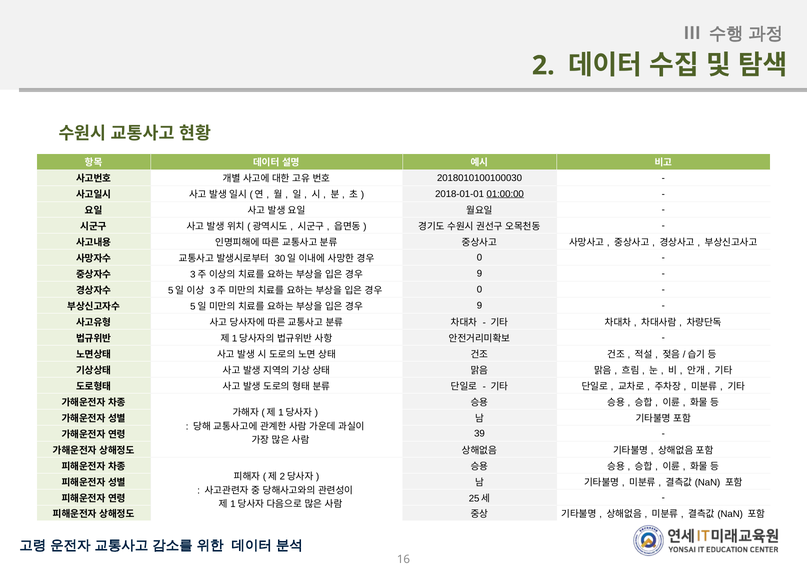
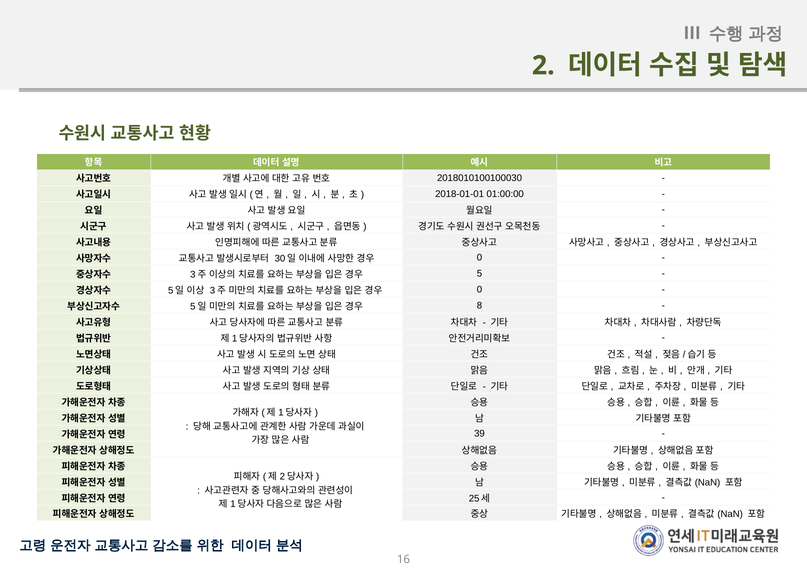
01:00:00 underline: present -> none
9 at (479, 274): 9 -> 5
9 at (479, 305): 9 -> 8
